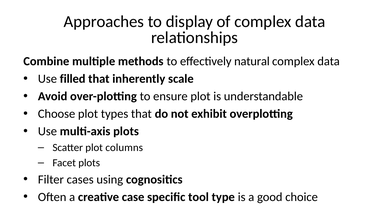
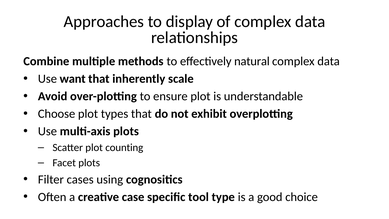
filled: filled -> want
columns: columns -> counting
